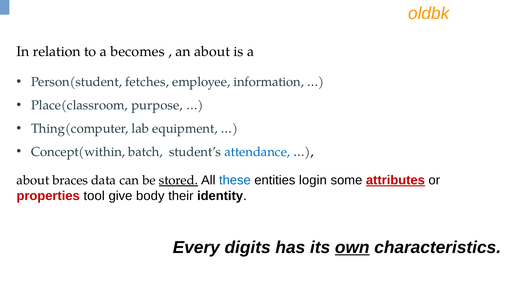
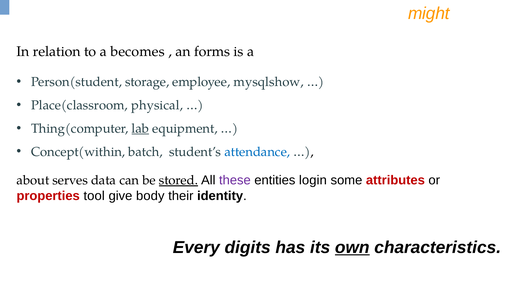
oldbk: oldbk -> might
an about: about -> forms
fetches: fetches -> storage
information: information -> mysqlshow
purpose: purpose -> physical
lab underline: none -> present
braces: braces -> serves
these colour: blue -> purple
attributes underline: present -> none
